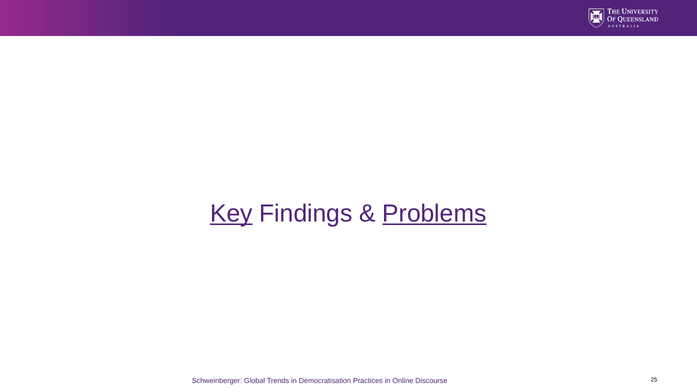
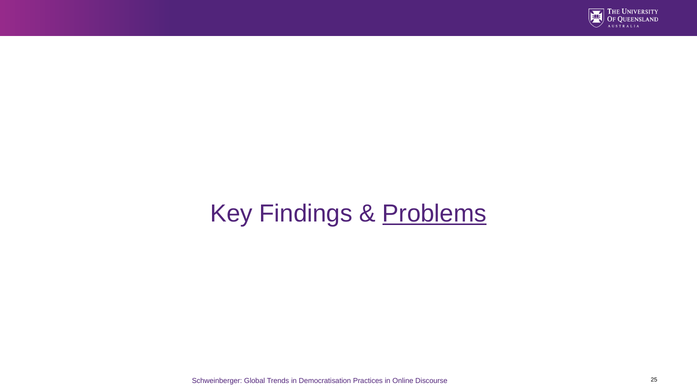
Key underline: present -> none
